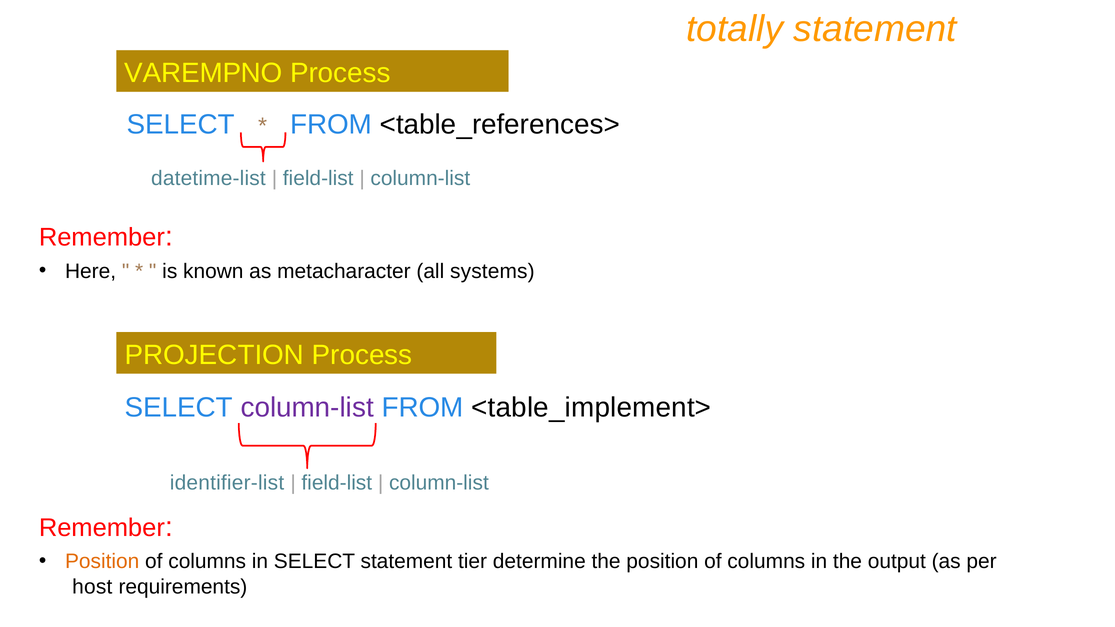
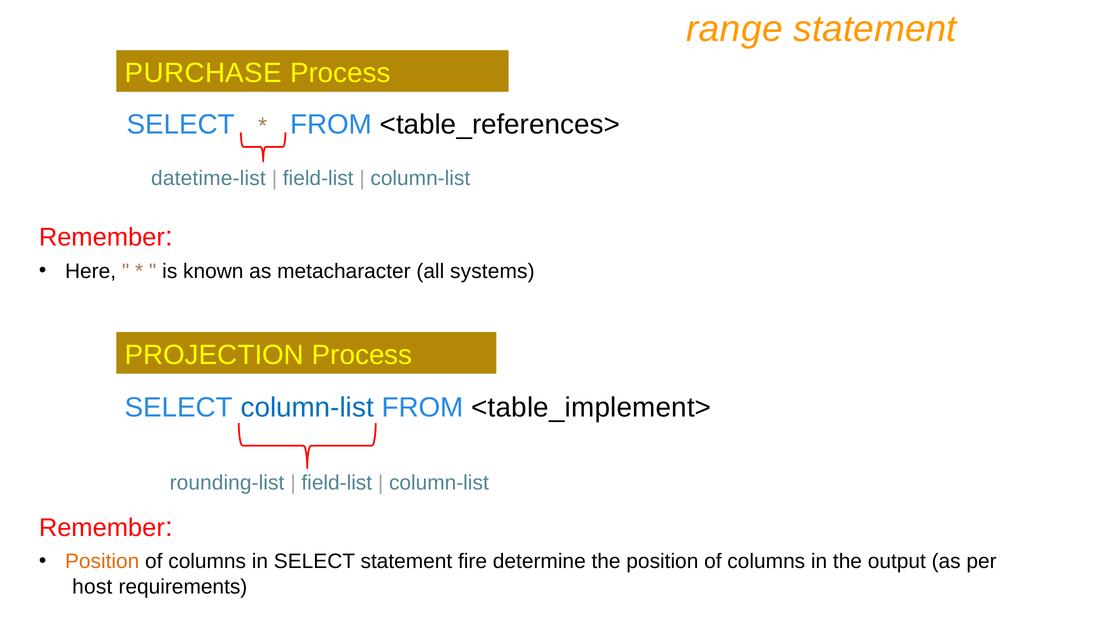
totally: totally -> range
VAREMPNO: VAREMPNO -> PURCHASE
column-list at (307, 408) colour: purple -> blue
identifier-list: identifier-list -> rounding-list
tier: tier -> fire
